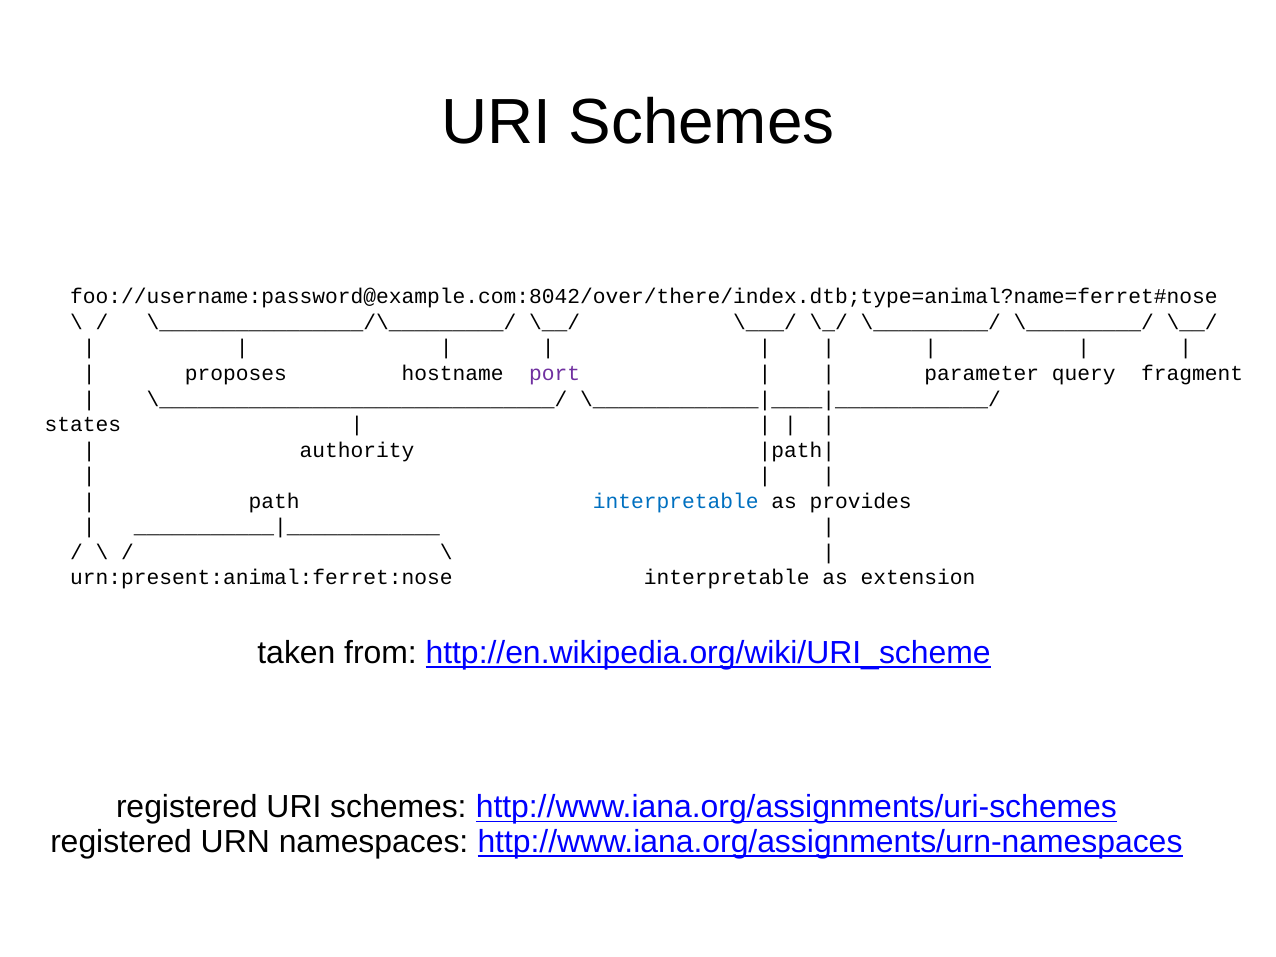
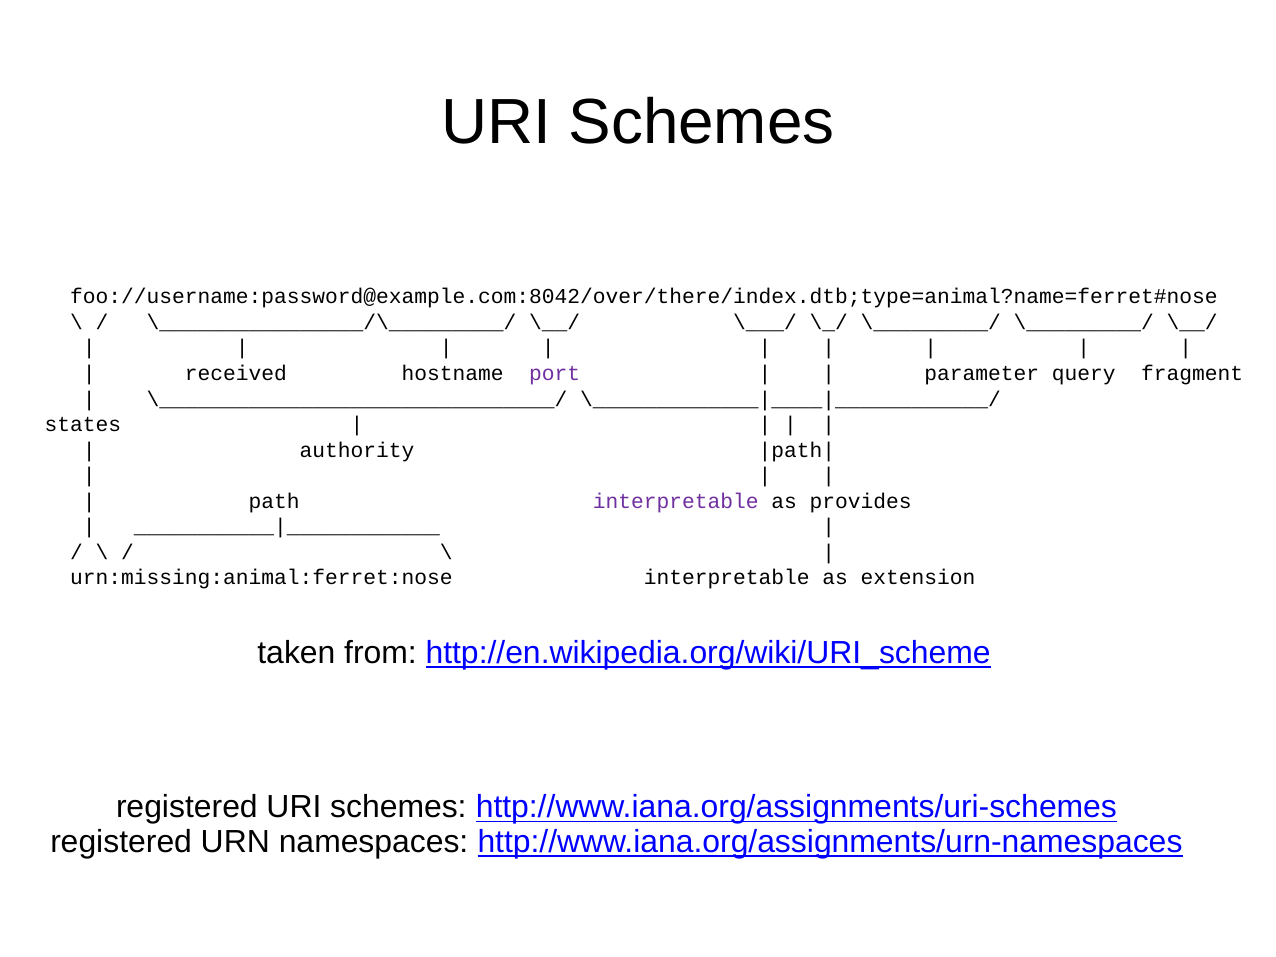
proposes: proposes -> received
interpretable at (676, 501) colour: blue -> purple
urn:present:animal:ferret:nose: urn:present:animal:ferret:nose -> urn:missing:animal:ferret:nose
